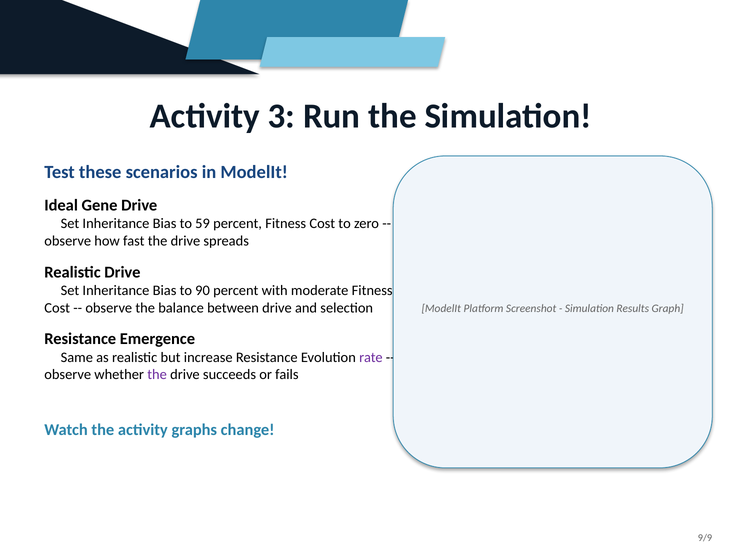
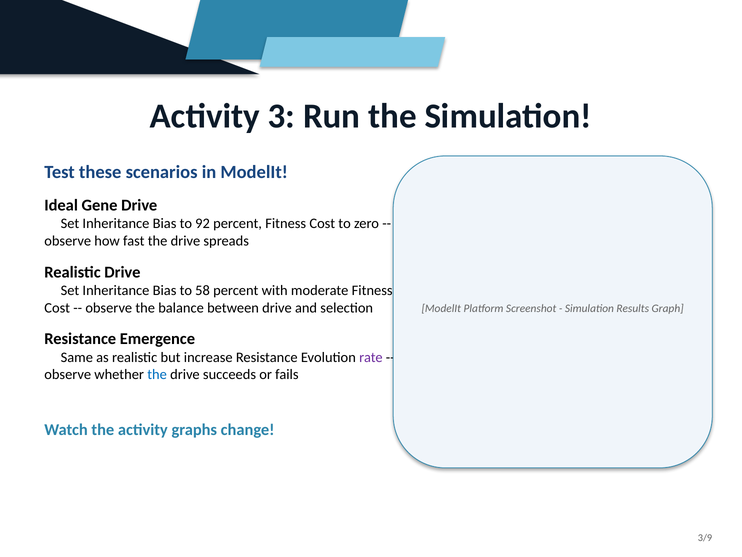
59: 59 -> 92
90: 90 -> 58
the at (157, 374) colour: purple -> blue
9/9: 9/9 -> 3/9
